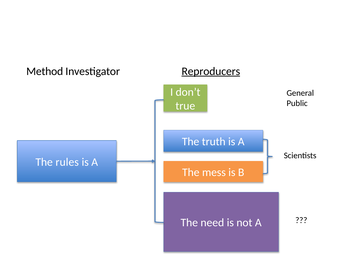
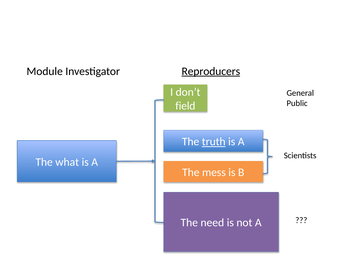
Method: Method -> Module
true: true -> field
truth underline: none -> present
rules: rules -> what
